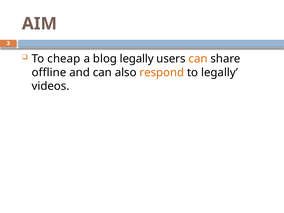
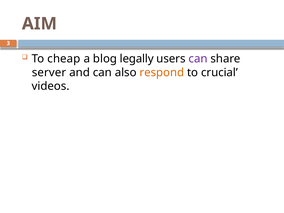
can at (198, 59) colour: orange -> purple
offline: offline -> server
to legally: legally -> crucial
